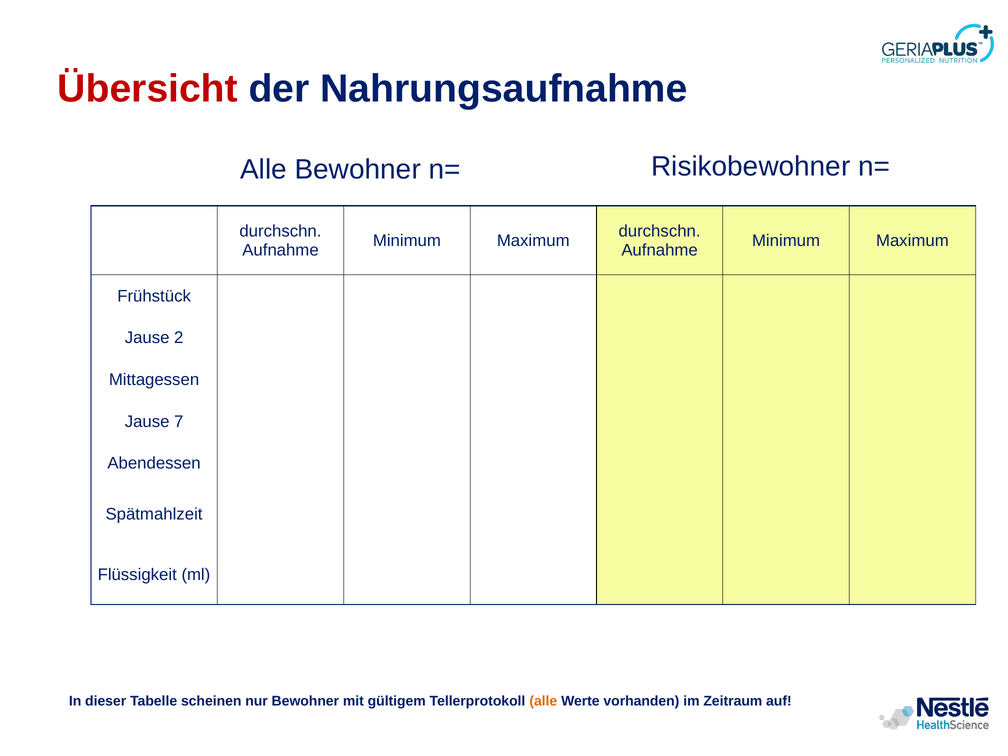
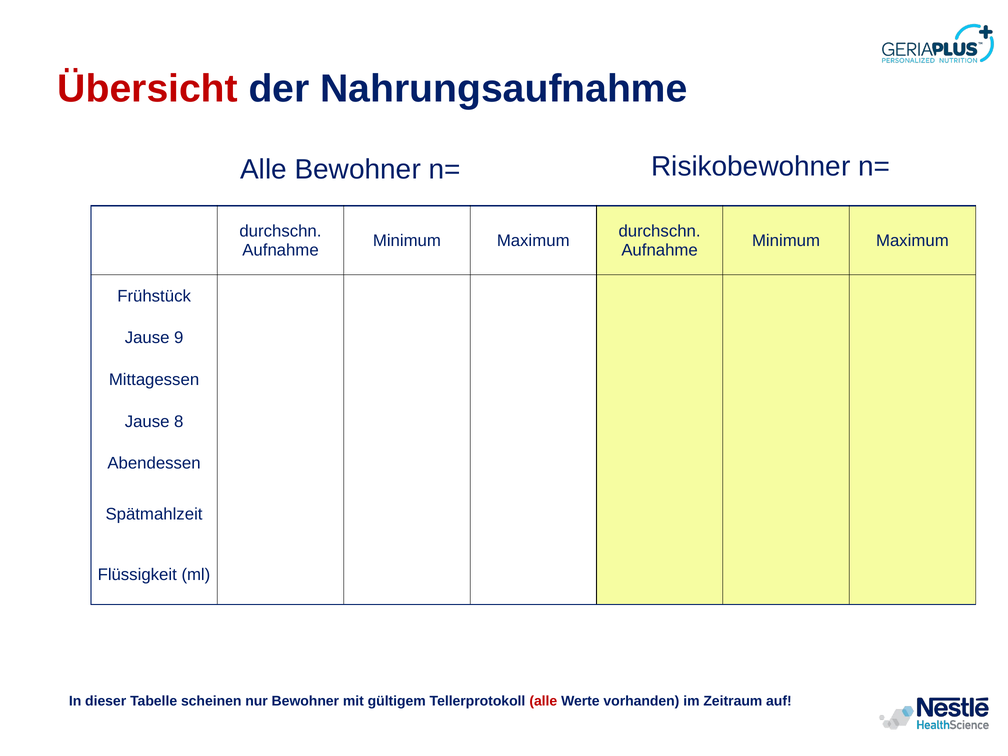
2: 2 -> 9
7: 7 -> 8
alle at (543, 701) colour: orange -> red
